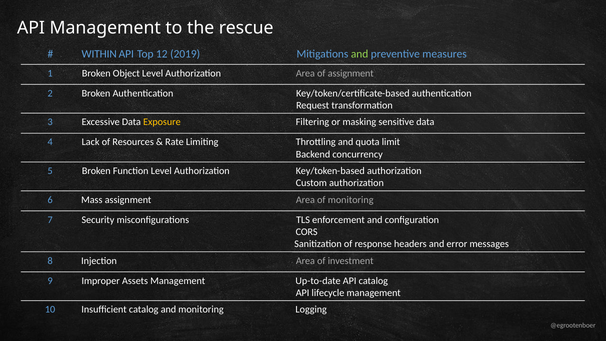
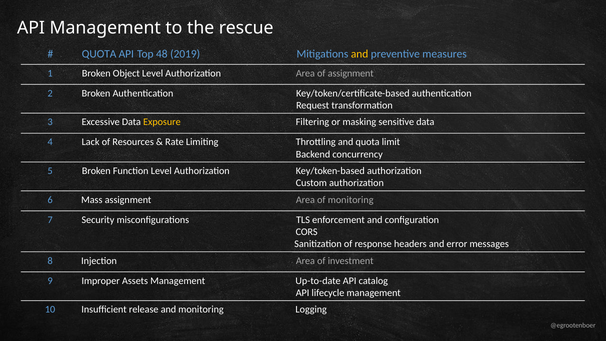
WITHIN at (99, 54): WITHIN -> QUOTA
12: 12 -> 48
and at (360, 54) colour: light green -> yellow
Insufficient catalog: catalog -> release
